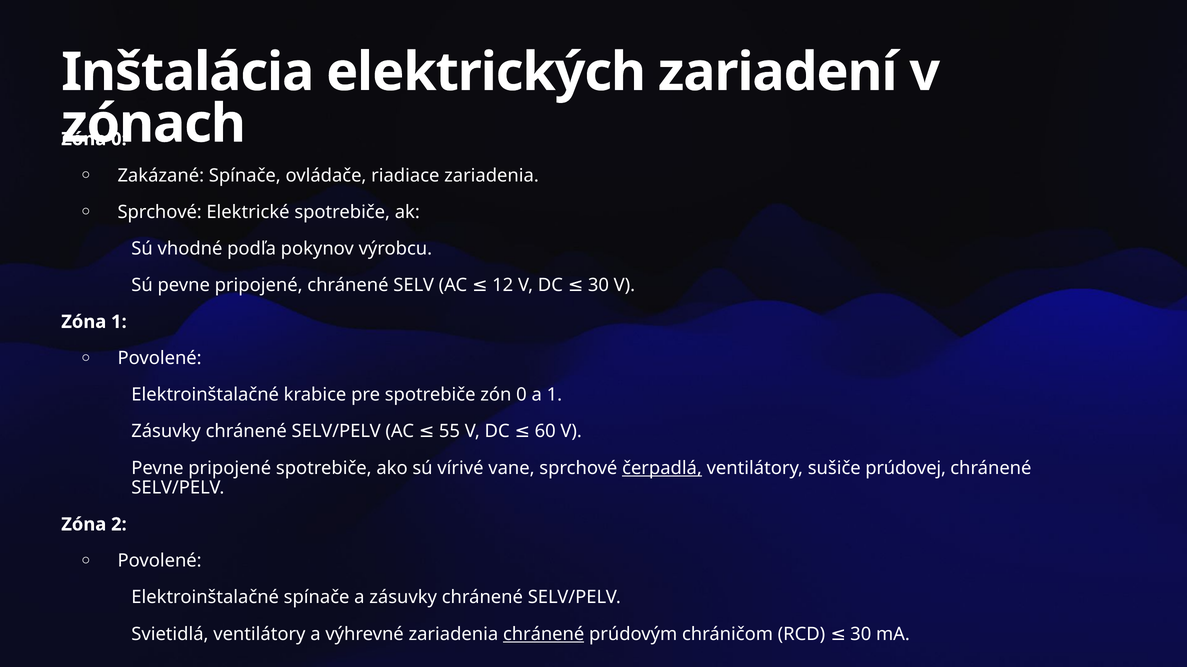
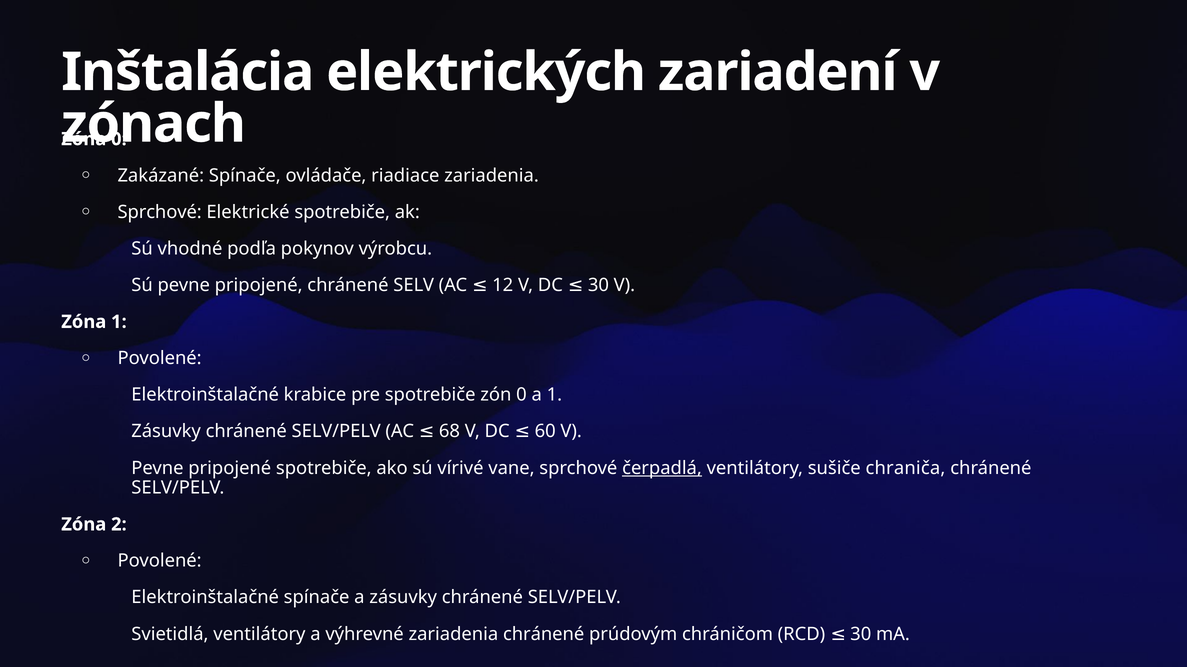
55: 55 -> 68
prúdovej: prúdovej -> chraniča
chránené at (544, 635) underline: present -> none
